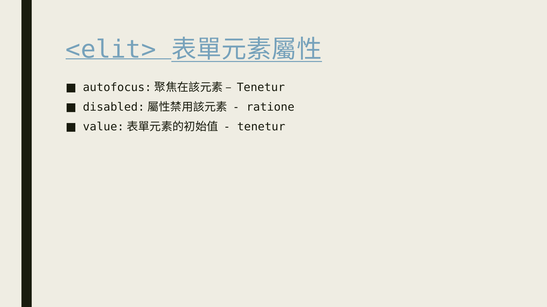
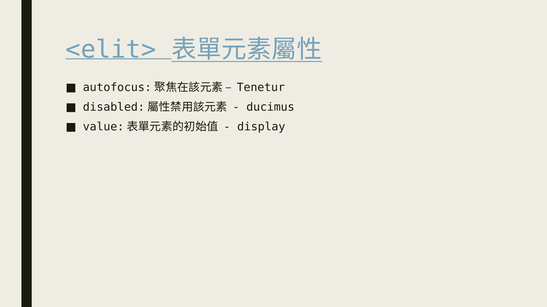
ratione: ratione -> ducimus
tenetur at (261, 127): tenetur -> display
